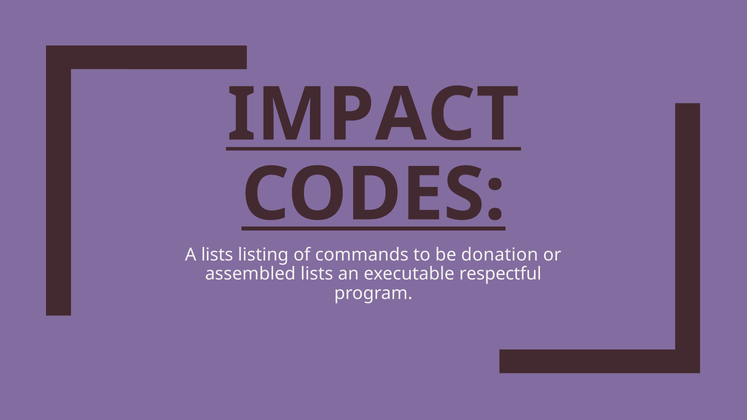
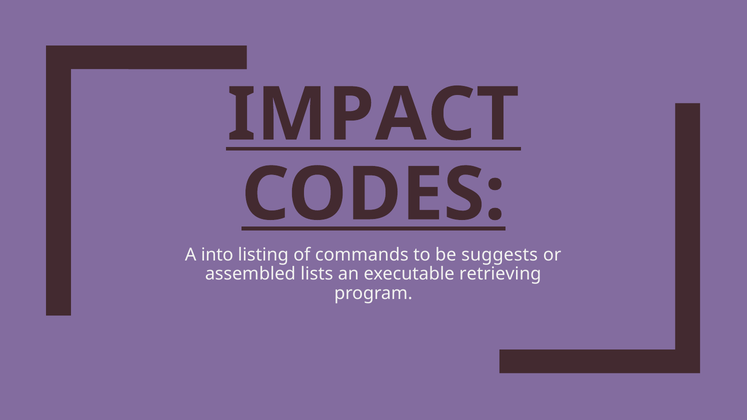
A lists: lists -> into
donation: donation -> suggests
respectful: respectful -> retrieving
